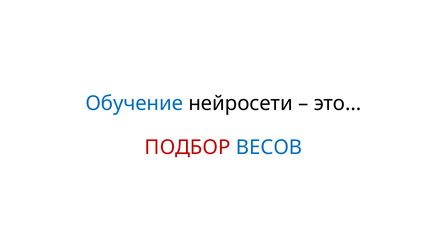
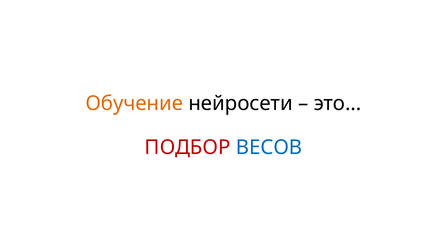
Обучение colour: blue -> orange
